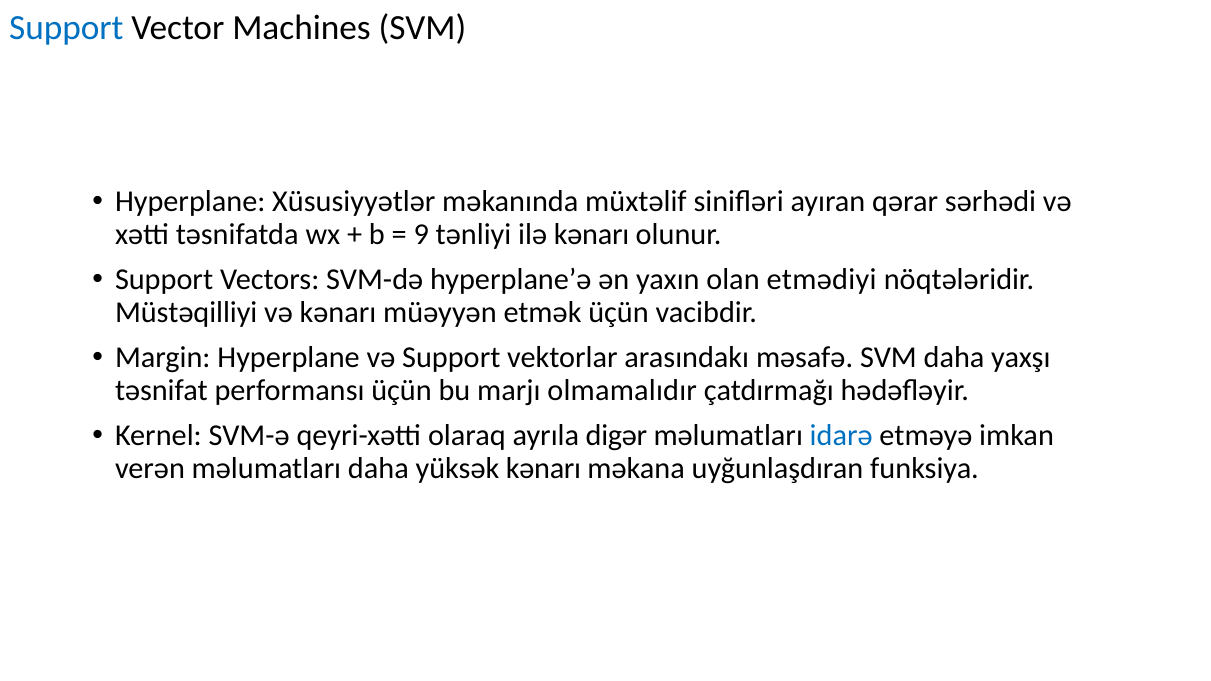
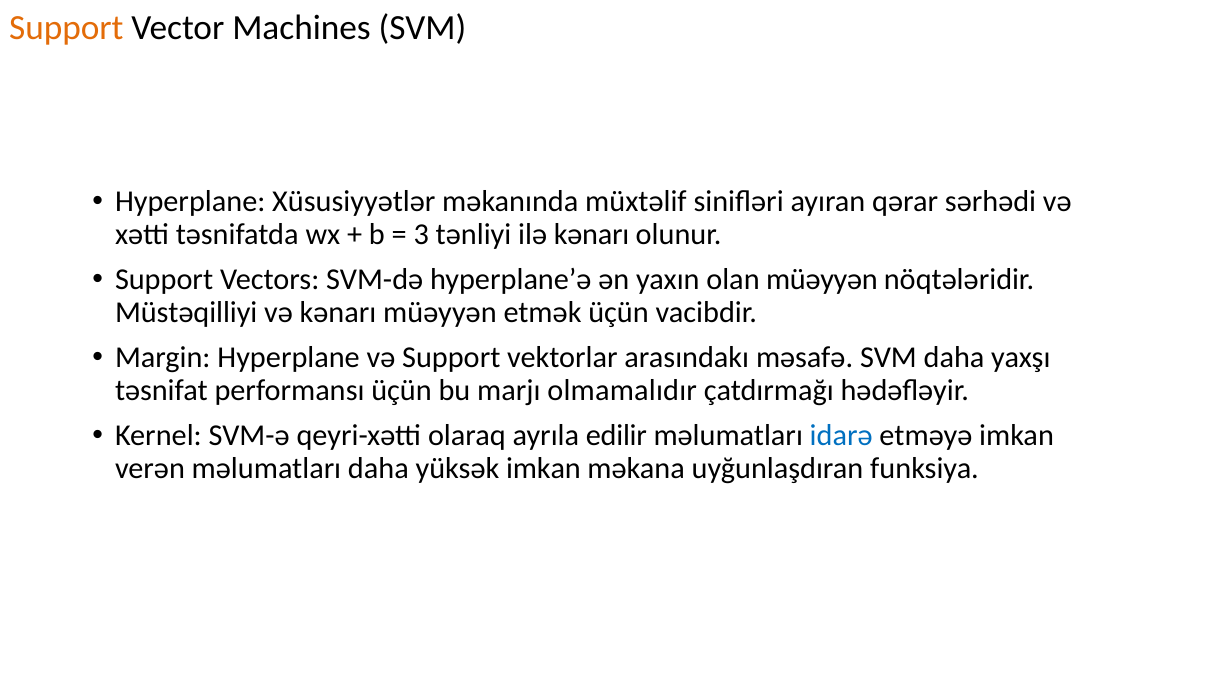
Support at (66, 28) colour: blue -> orange
9: 9 -> 3
olan etmədiyi: etmədiyi -> müəyyən
digər: digər -> edilir
yüksək kənarı: kənarı -> imkan
